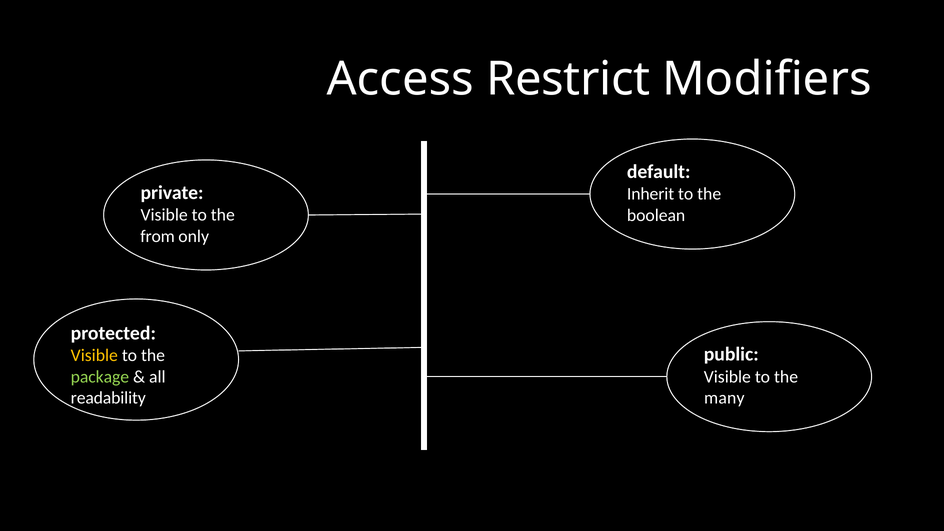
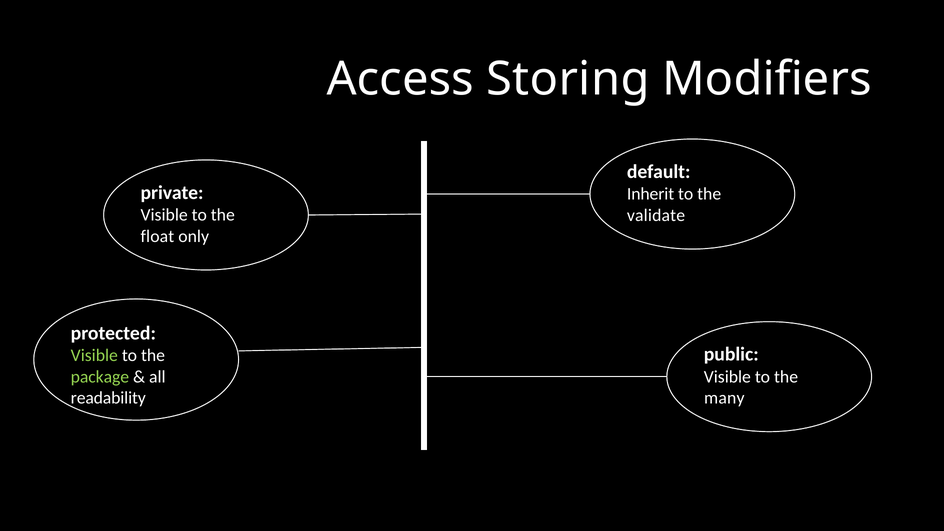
Restrict: Restrict -> Storing
boolean: boolean -> validate
from: from -> float
Visible at (94, 356) colour: yellow -> light green
